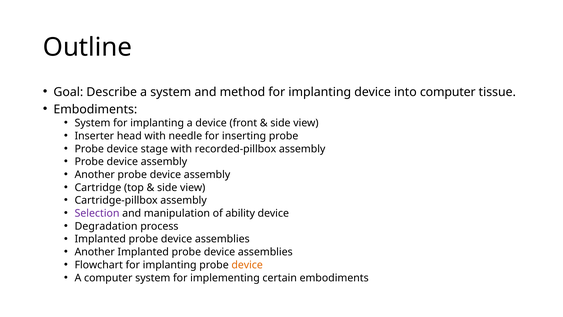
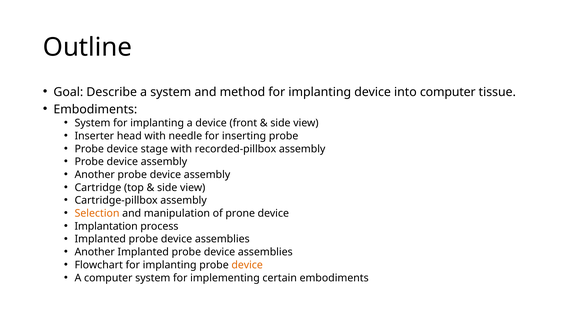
Selection colour: purple -> orange
ability: ability -> prone
Degradation: Degradation -> Implantation
